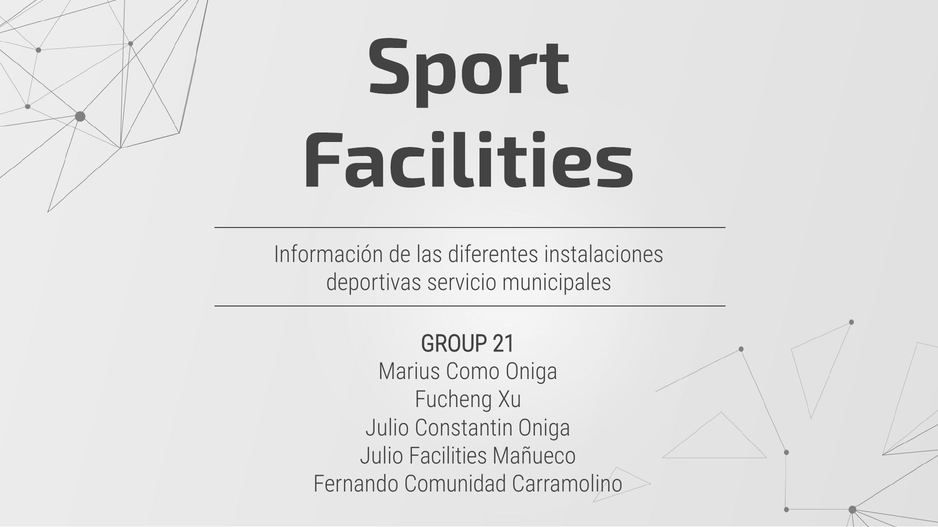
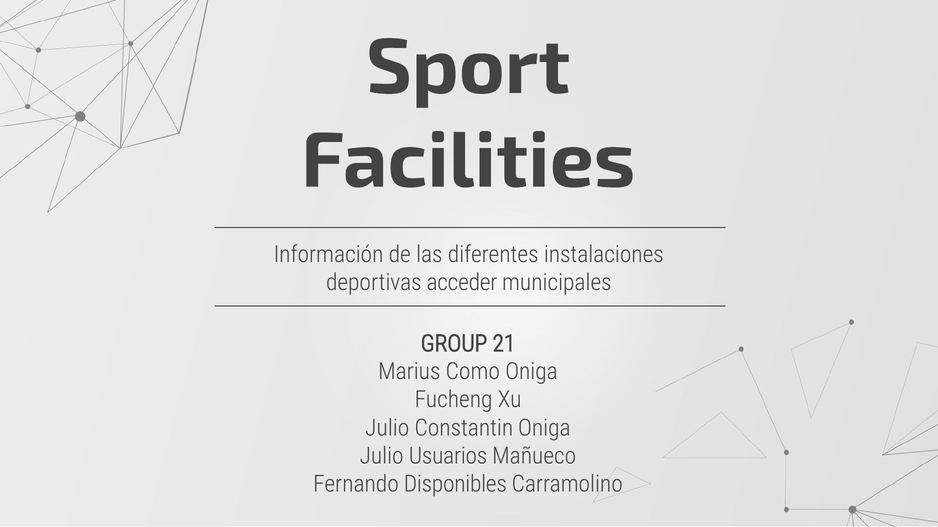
servicio: servicio -> acceder
Julio Facilities: Facilities -> Usuarios
Comunidad: Comunidad -> Disponibles
